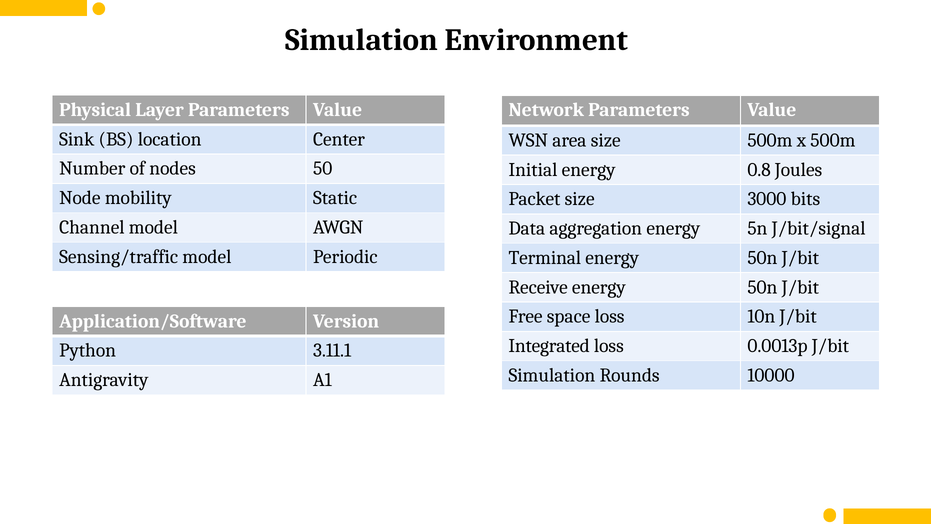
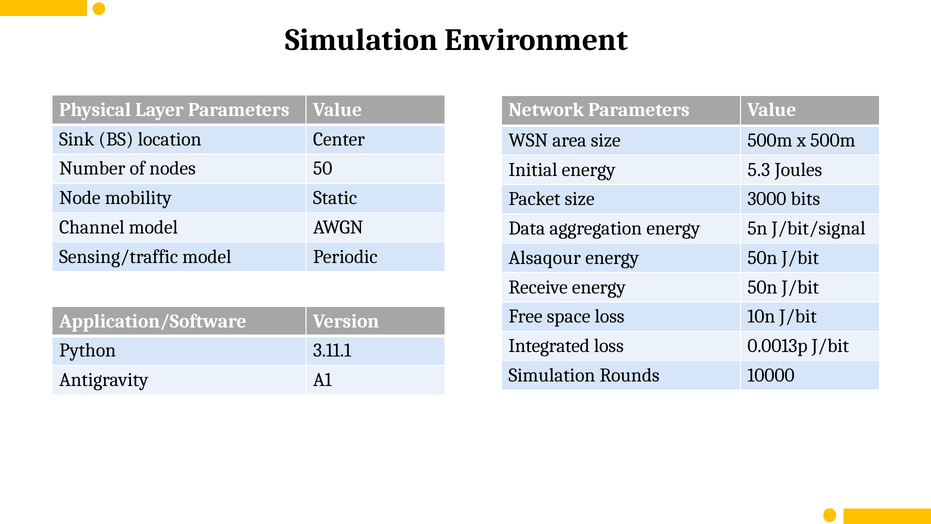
0.8: 0.8 -> 5.3
Terminal: Terminal -> Alsaqour
